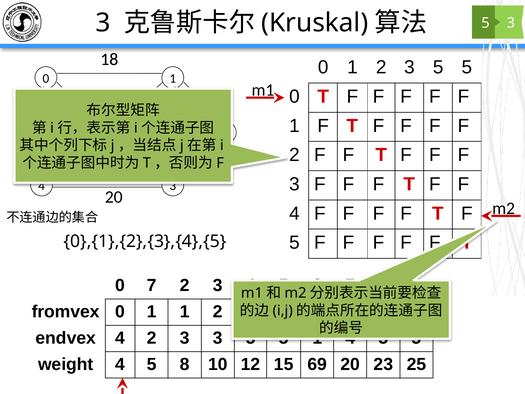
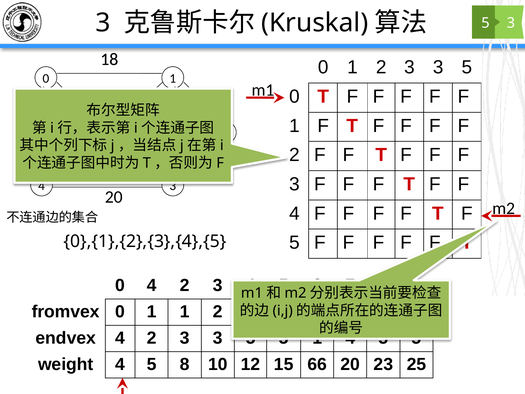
1 2 3 5: 5 -> 3
7 at (152, 285): 7 -> 4
69: 69 -> 66
